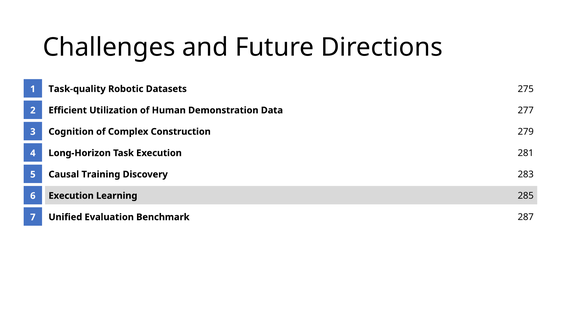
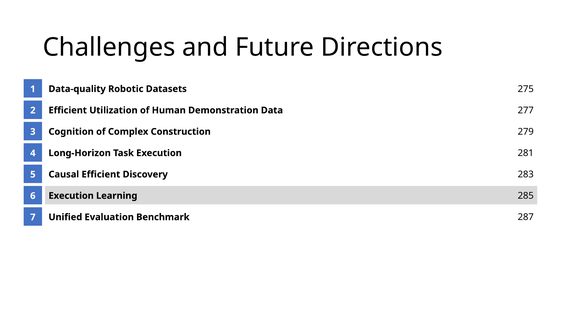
Task-quality: Task-quality -> Data-quality
Causal Training: Training -> Efficient
